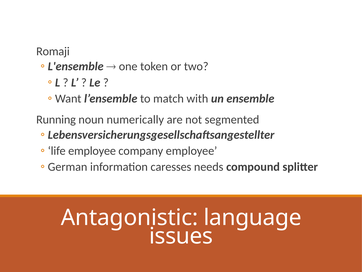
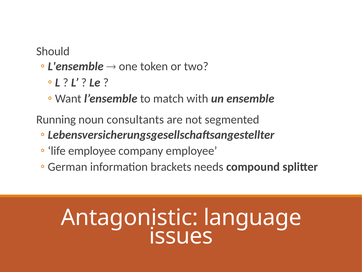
Romaji: Romaji -> Should
numerically: numerically -> consultants
caresses: caresses -> brackets
